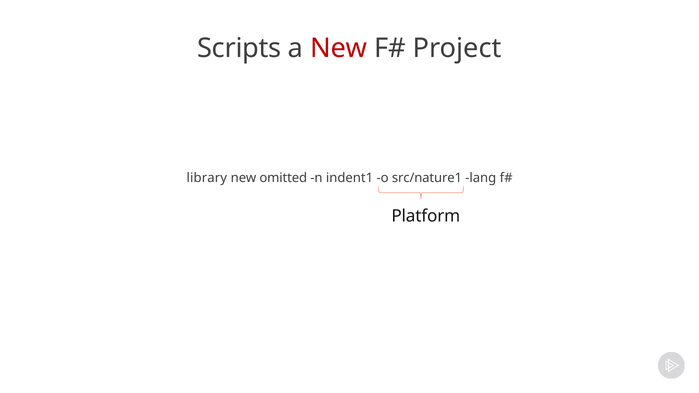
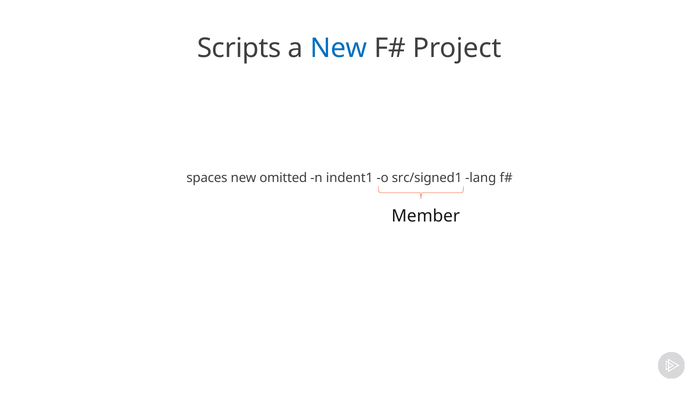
New at (339, 48) colour: red -> blue
library: library -> spaces
src/nature1: src/nature1 -> src/signed1
Platform: Platform -> Member
